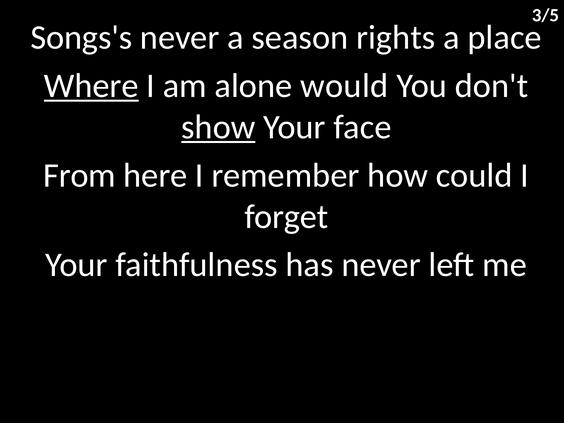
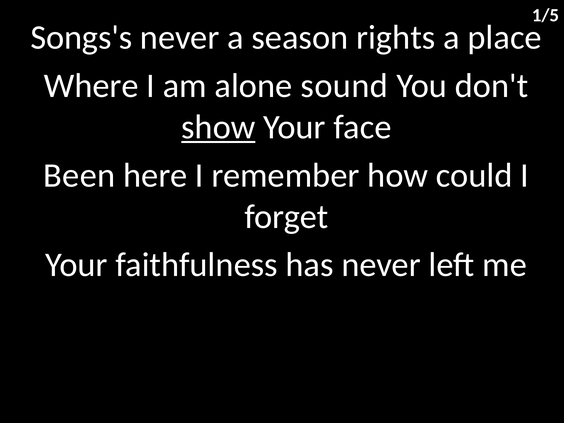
3/5: 3/5 -> 1/5
Where underline: present -> none
would: would -> sound
From: From -> Been
